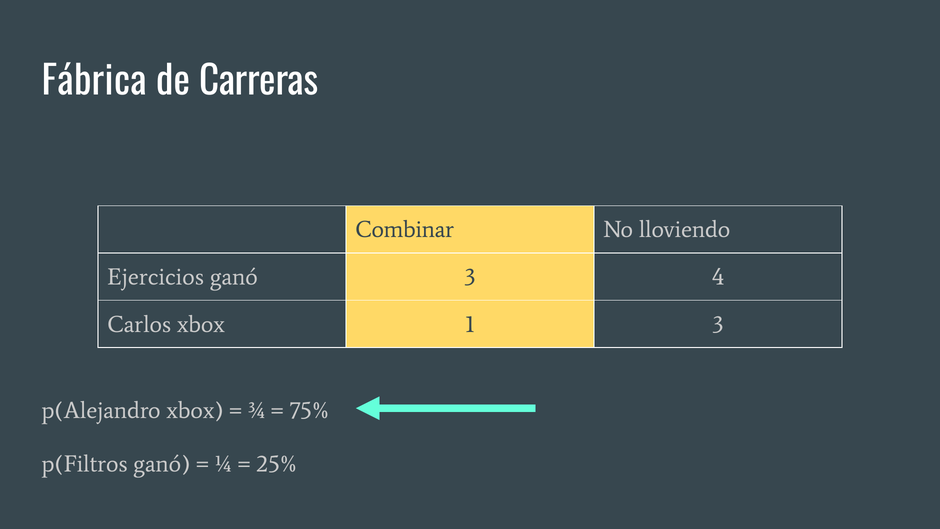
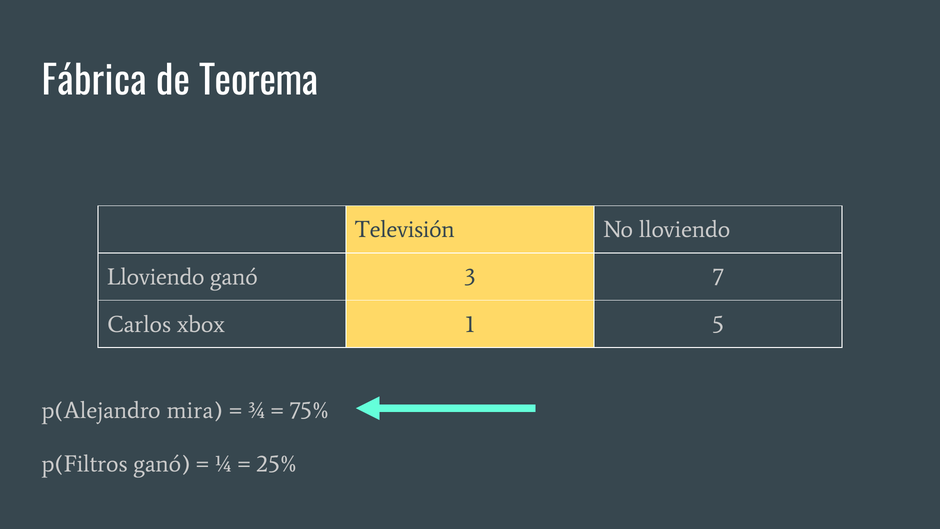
Carreras: Carreras -> Teorema
Combinar: Combinar -> Televisión
Ejercicios at (156, 277): Ejercicios -> Lloviendo
4: 4 -> 7
1 3: 3 -> 5
p(Alejandro xbox: xbox -> mira
